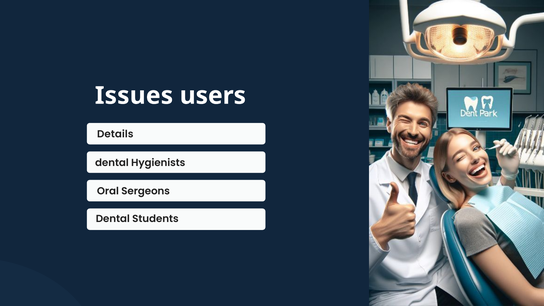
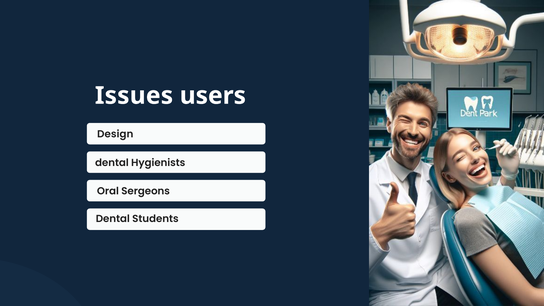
Details: Details -> Design
